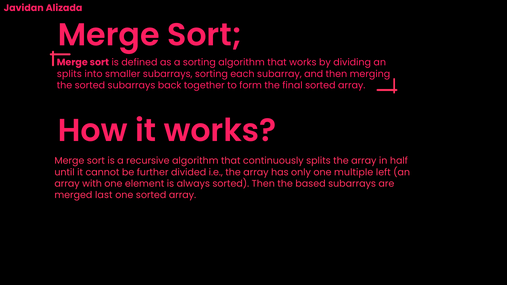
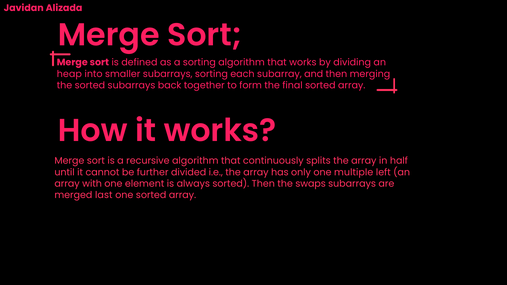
splits at (69, 74): splits -> heap
based: based -> swaps
